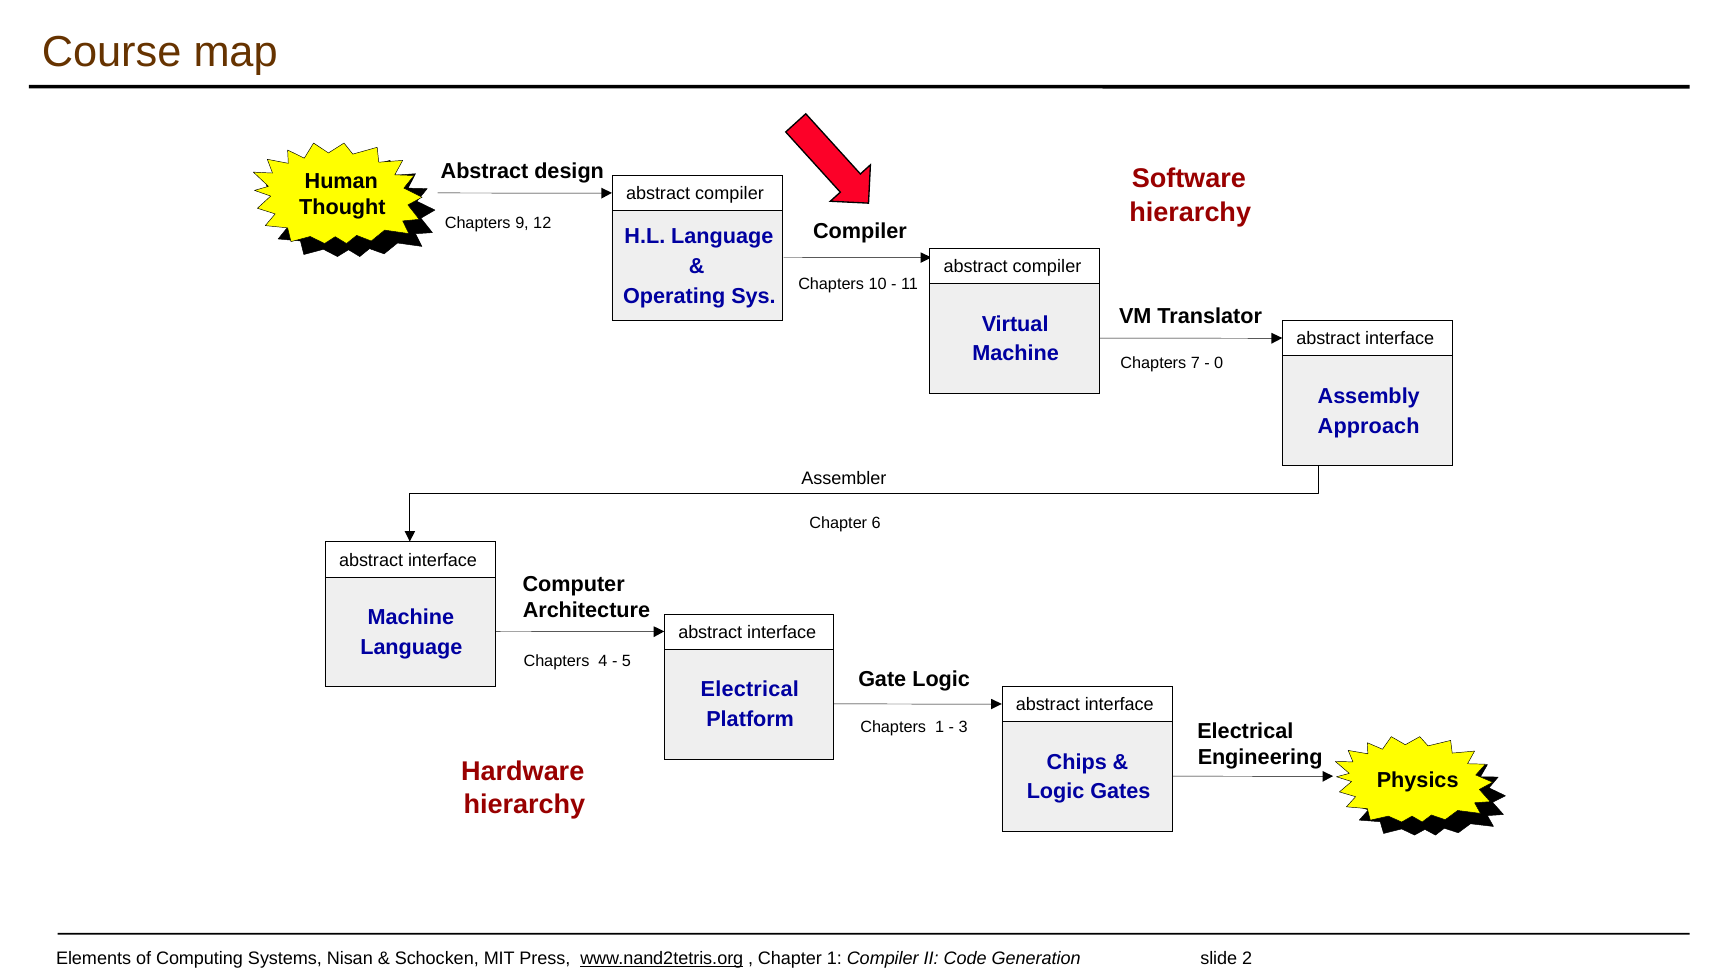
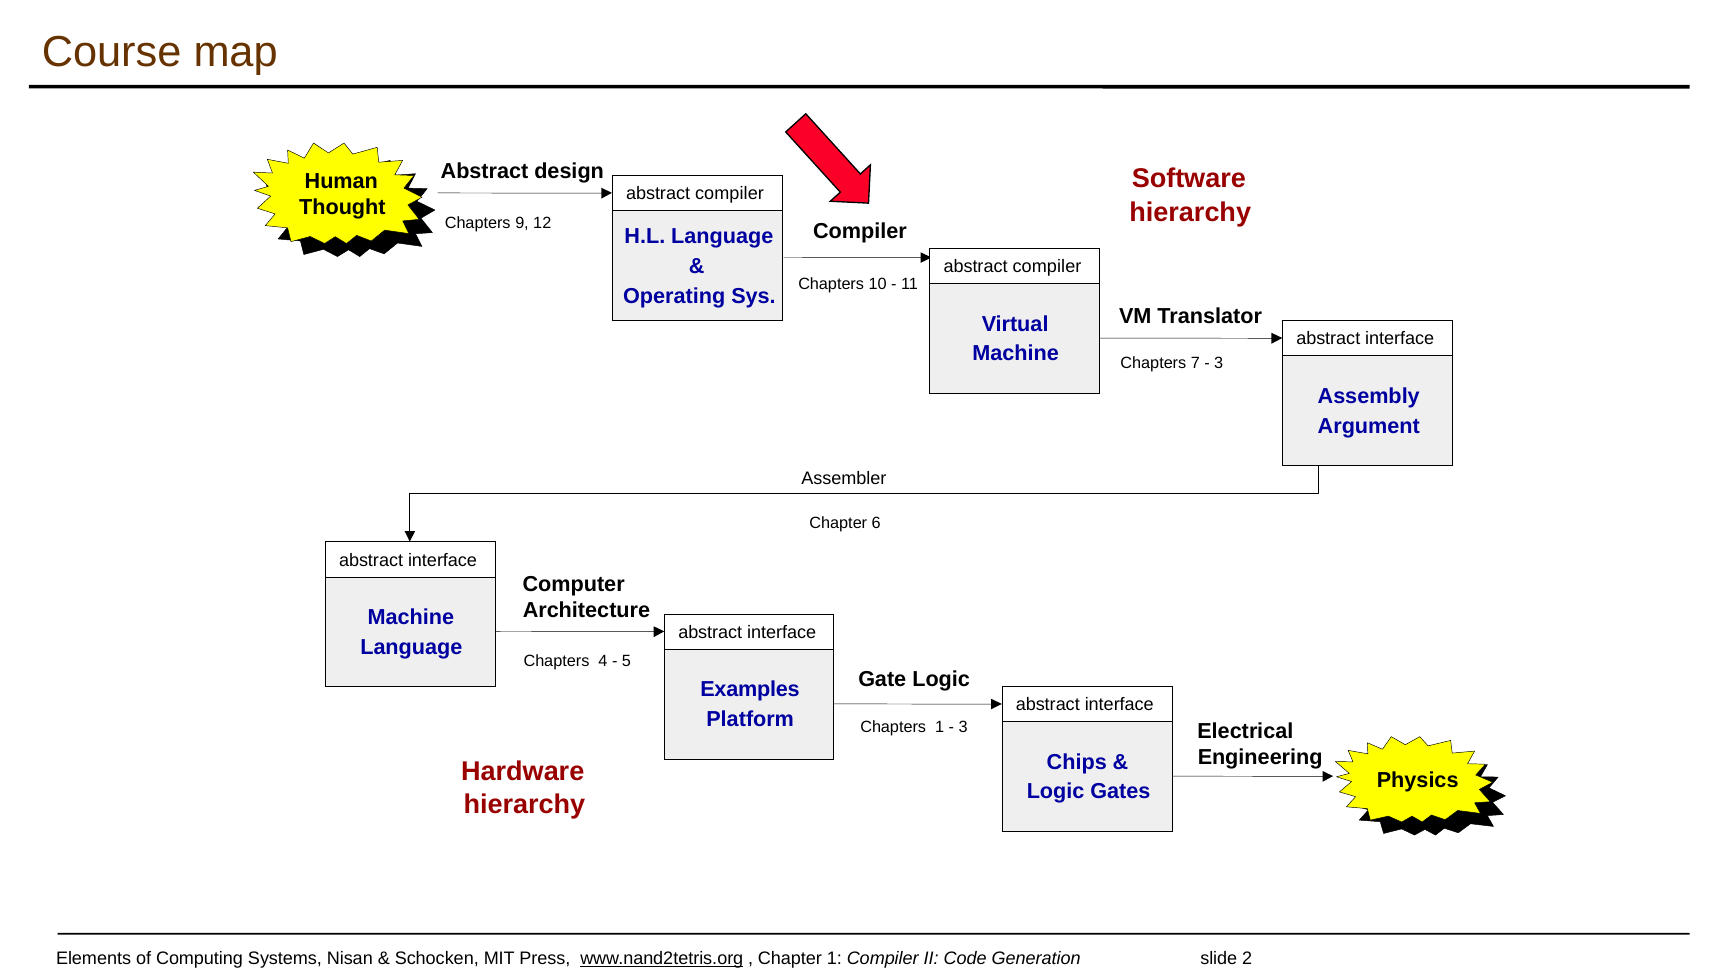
0 at (1219, 364): 0 -> 3
Approach: Approach -> Argument
Electrical at (750, 690): Electrical -> Examples
